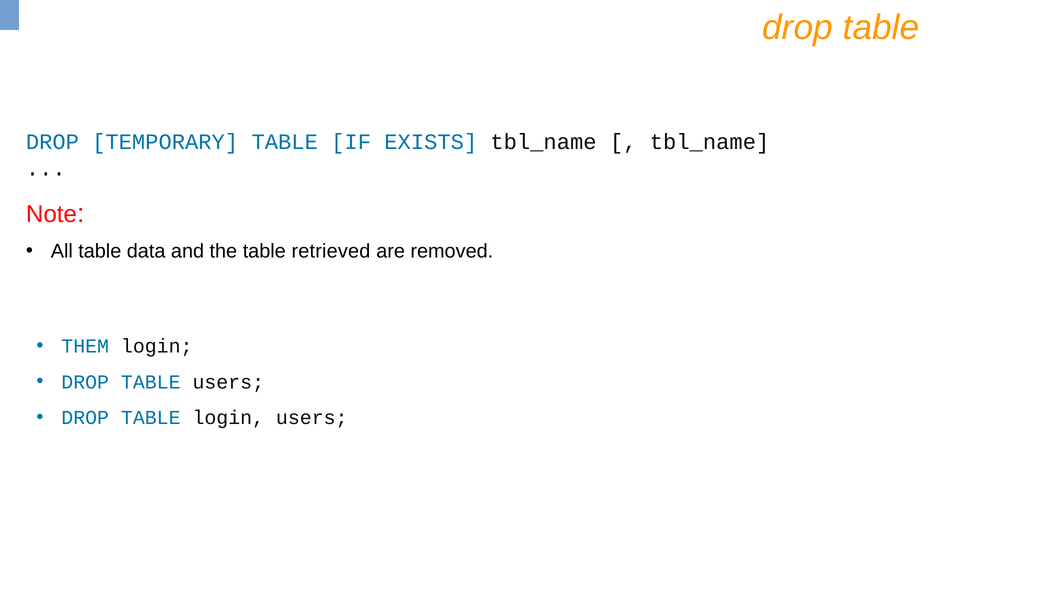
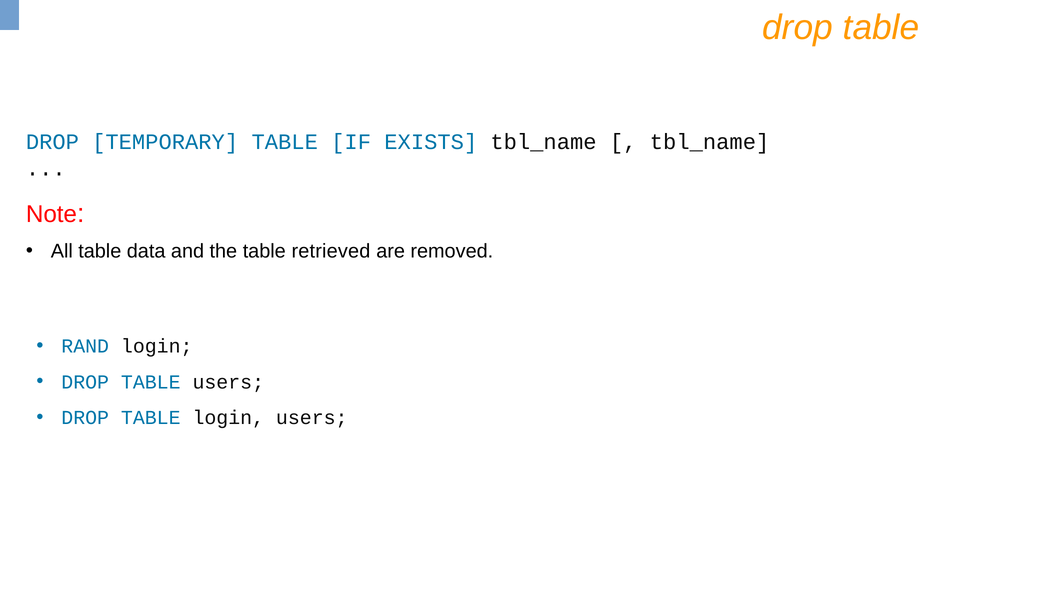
THEM: THEM -> RAND
